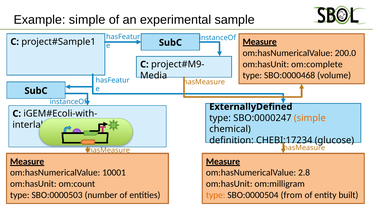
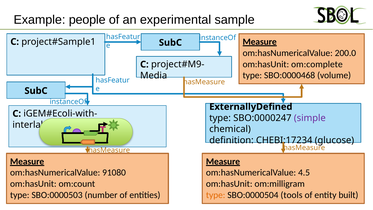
Example simple: simple -> people
simple at (310, 118) colour: orange -> purple
10001: 10001 -> 91080
2.8: 2.8 -> 4.5
from: from -> tools
